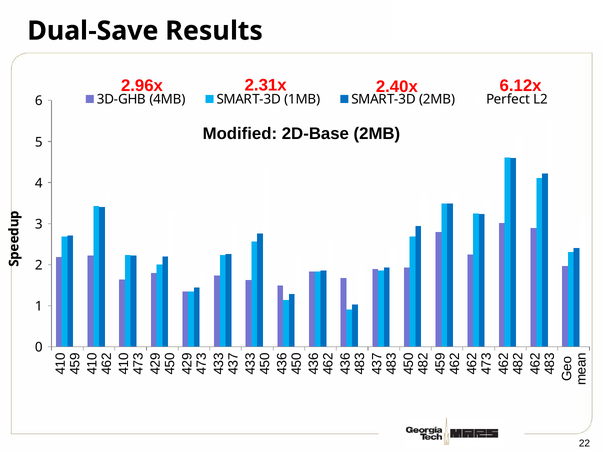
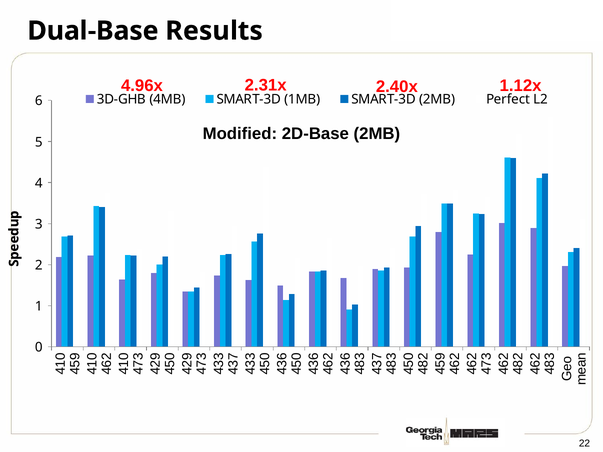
Dual-Save: Dual-Save -> Dual-Base
2.96x: 2.96x -> 4.96x
6.12x: 6.12x -> 1.12x
